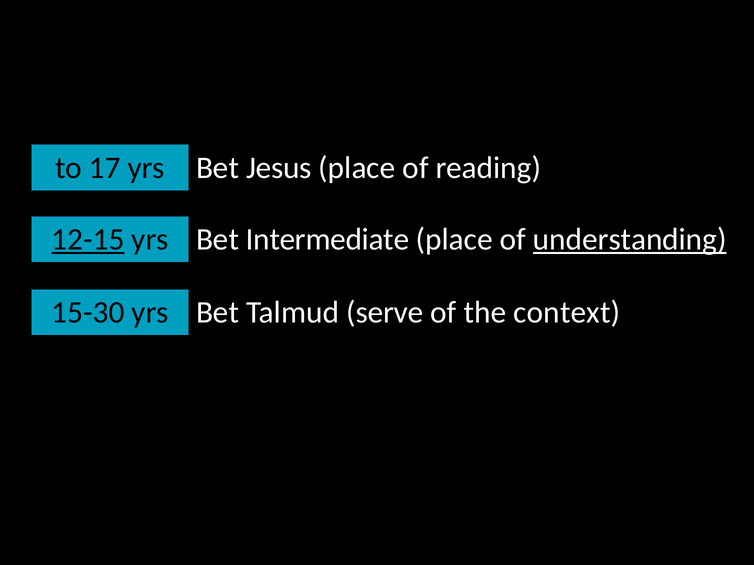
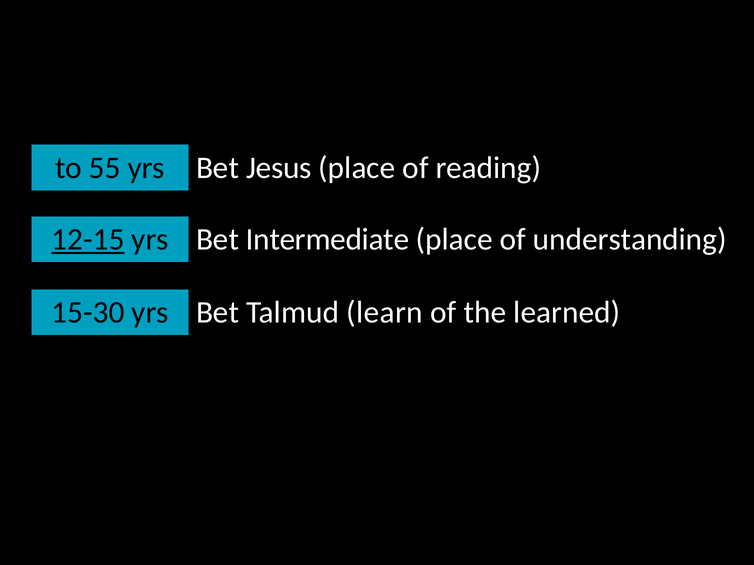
17: 17 -> 55
understanding underline: present -> none
serve: serve -> learn
context: context -> learned
